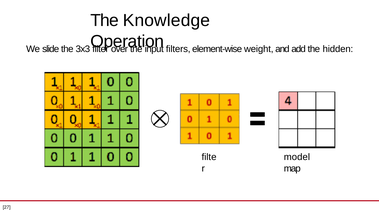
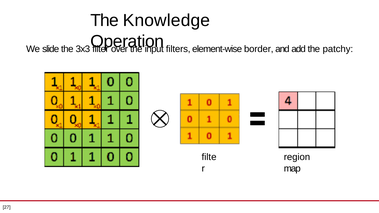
weight: weight -> border
hidden: hidden -> patchy
model: model -> region
